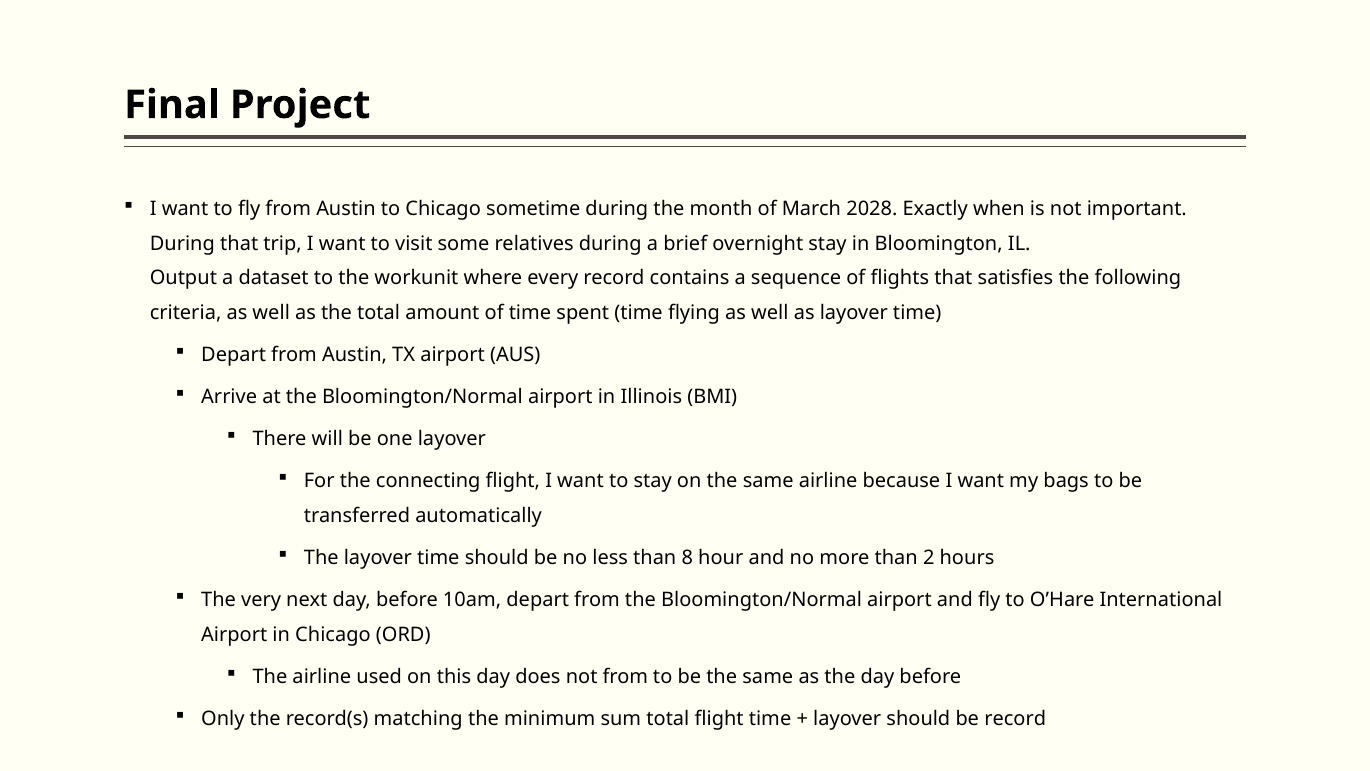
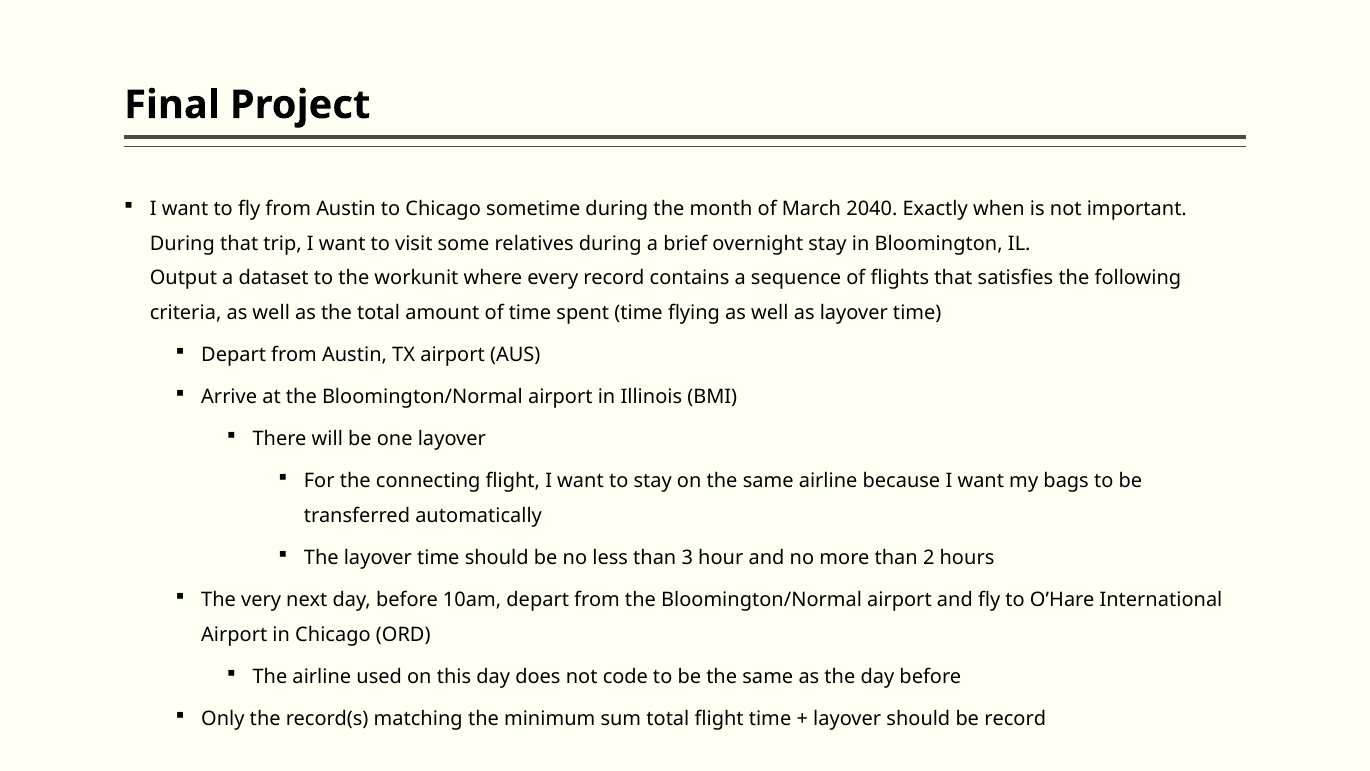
2028: 2028 -> 2040
8: 8 -> 3
not from: from -> code
